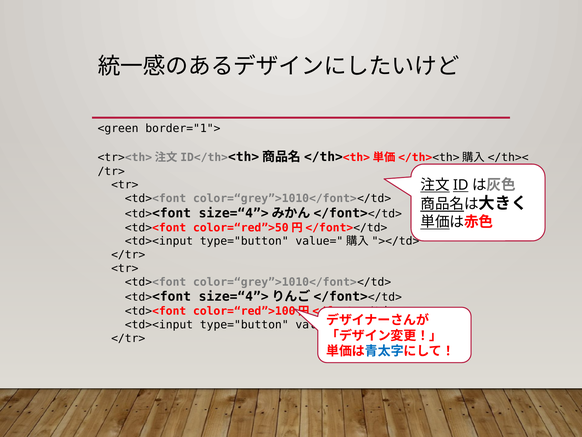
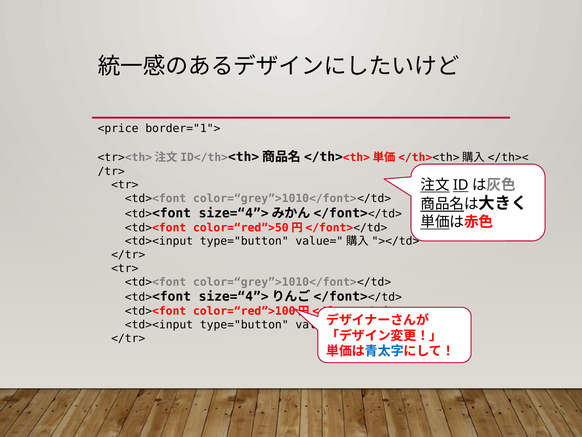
<green: <green -> <price
